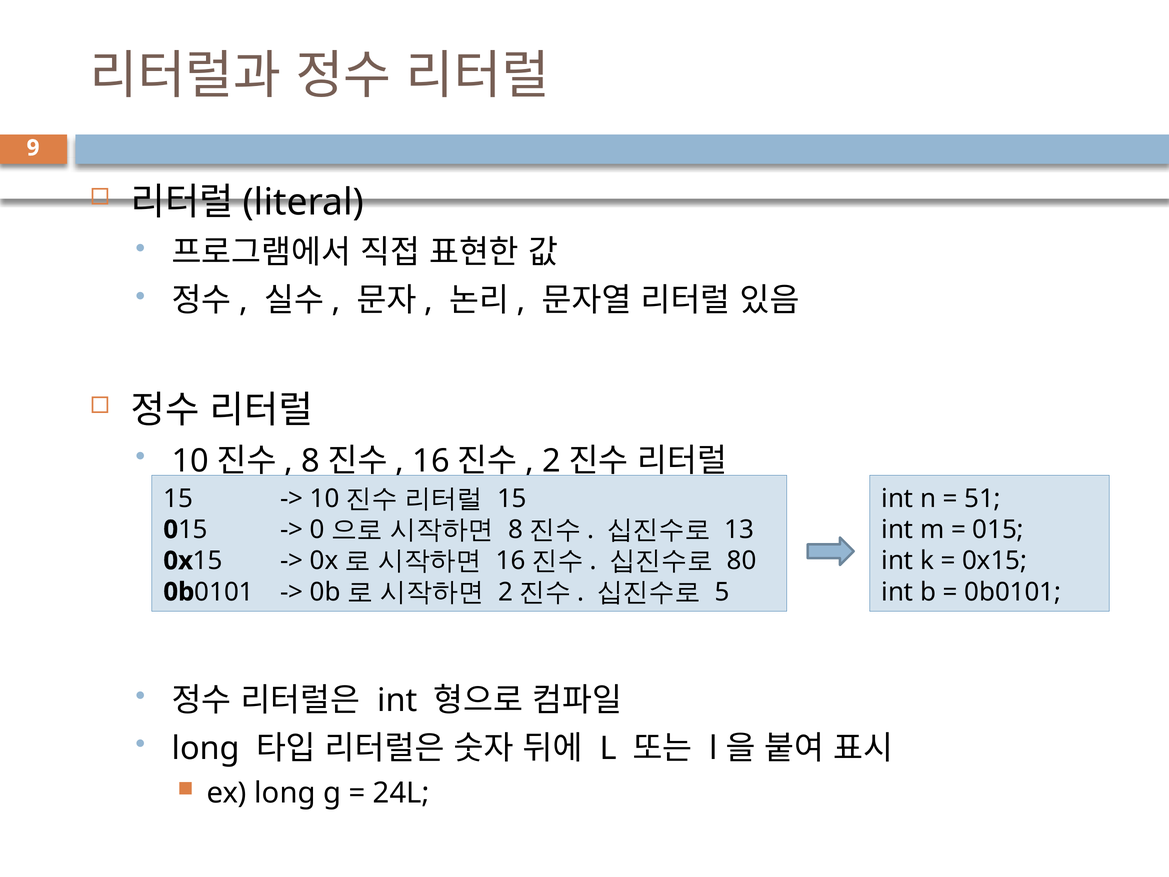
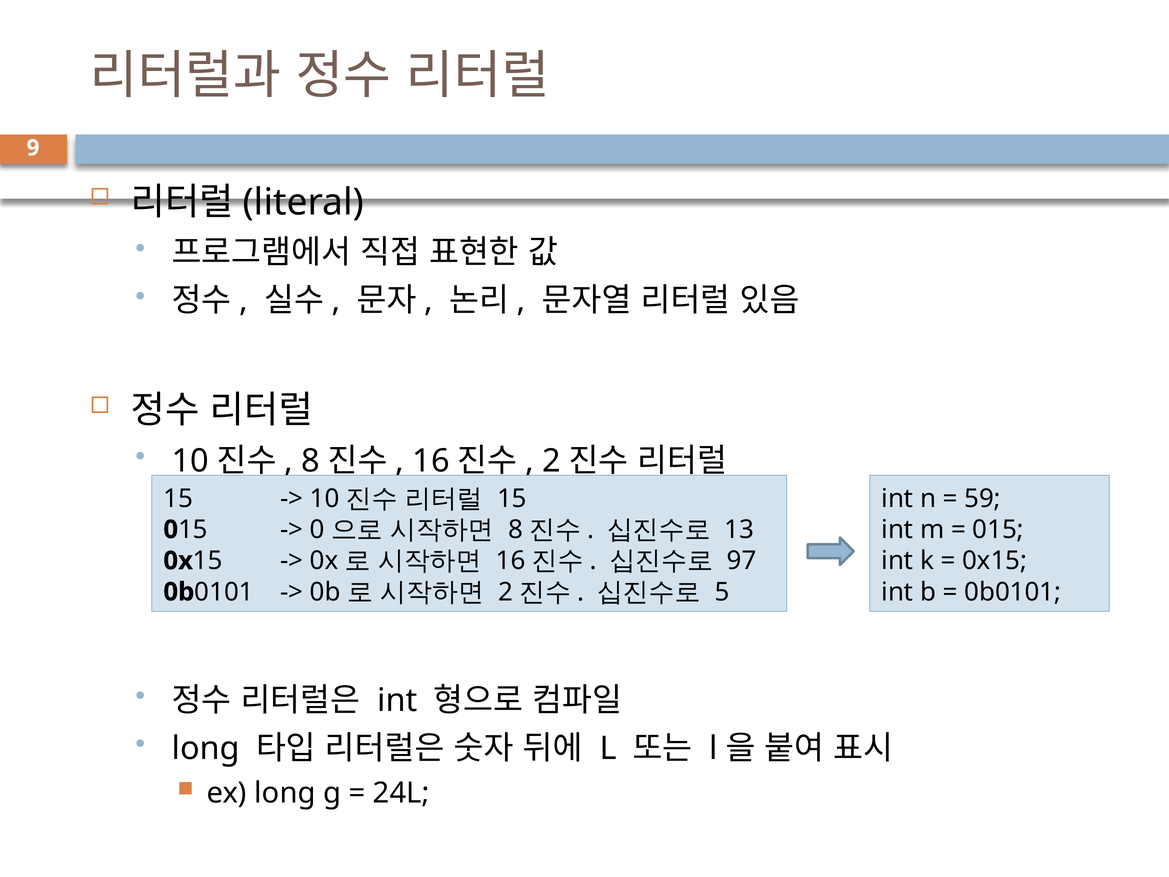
51: 51 -> 59
80: 80 -> 97
